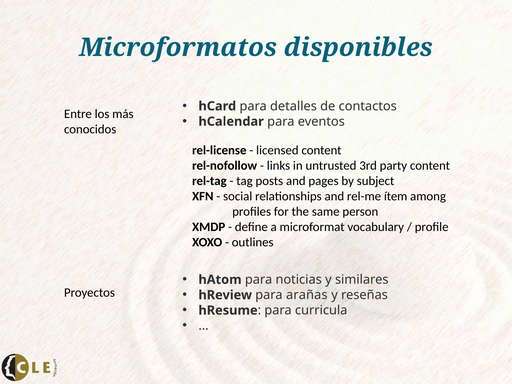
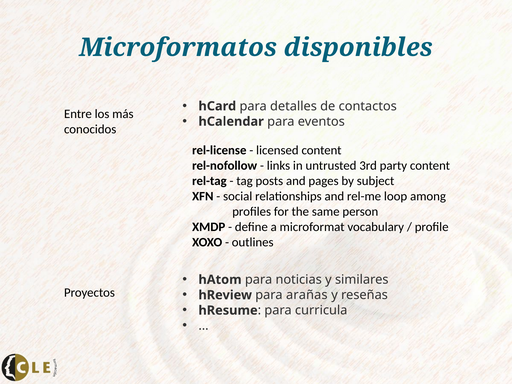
ítem: ítem -> loop
